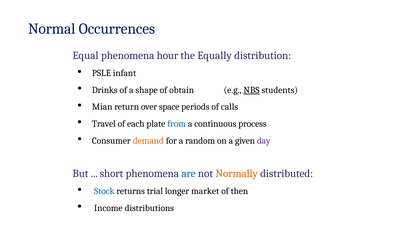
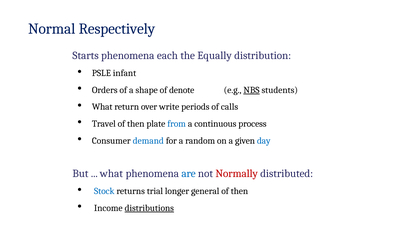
Occurrences: Occurrences -> Respectively
Equal: Equal -> Starts
hour: hour -> each
Drinks: Drinks -> Orders
obtain: obtain -> denote
Mian at (102, 107): Mian -> What
space: space -> write
each at (136, 124): each -> then
demand colour: orange -> blue
day colour: purple -> blue
short at (112, 173): short -> what
Normally colour: orange -> red
market: market -> general
distributions underline: none -> present
